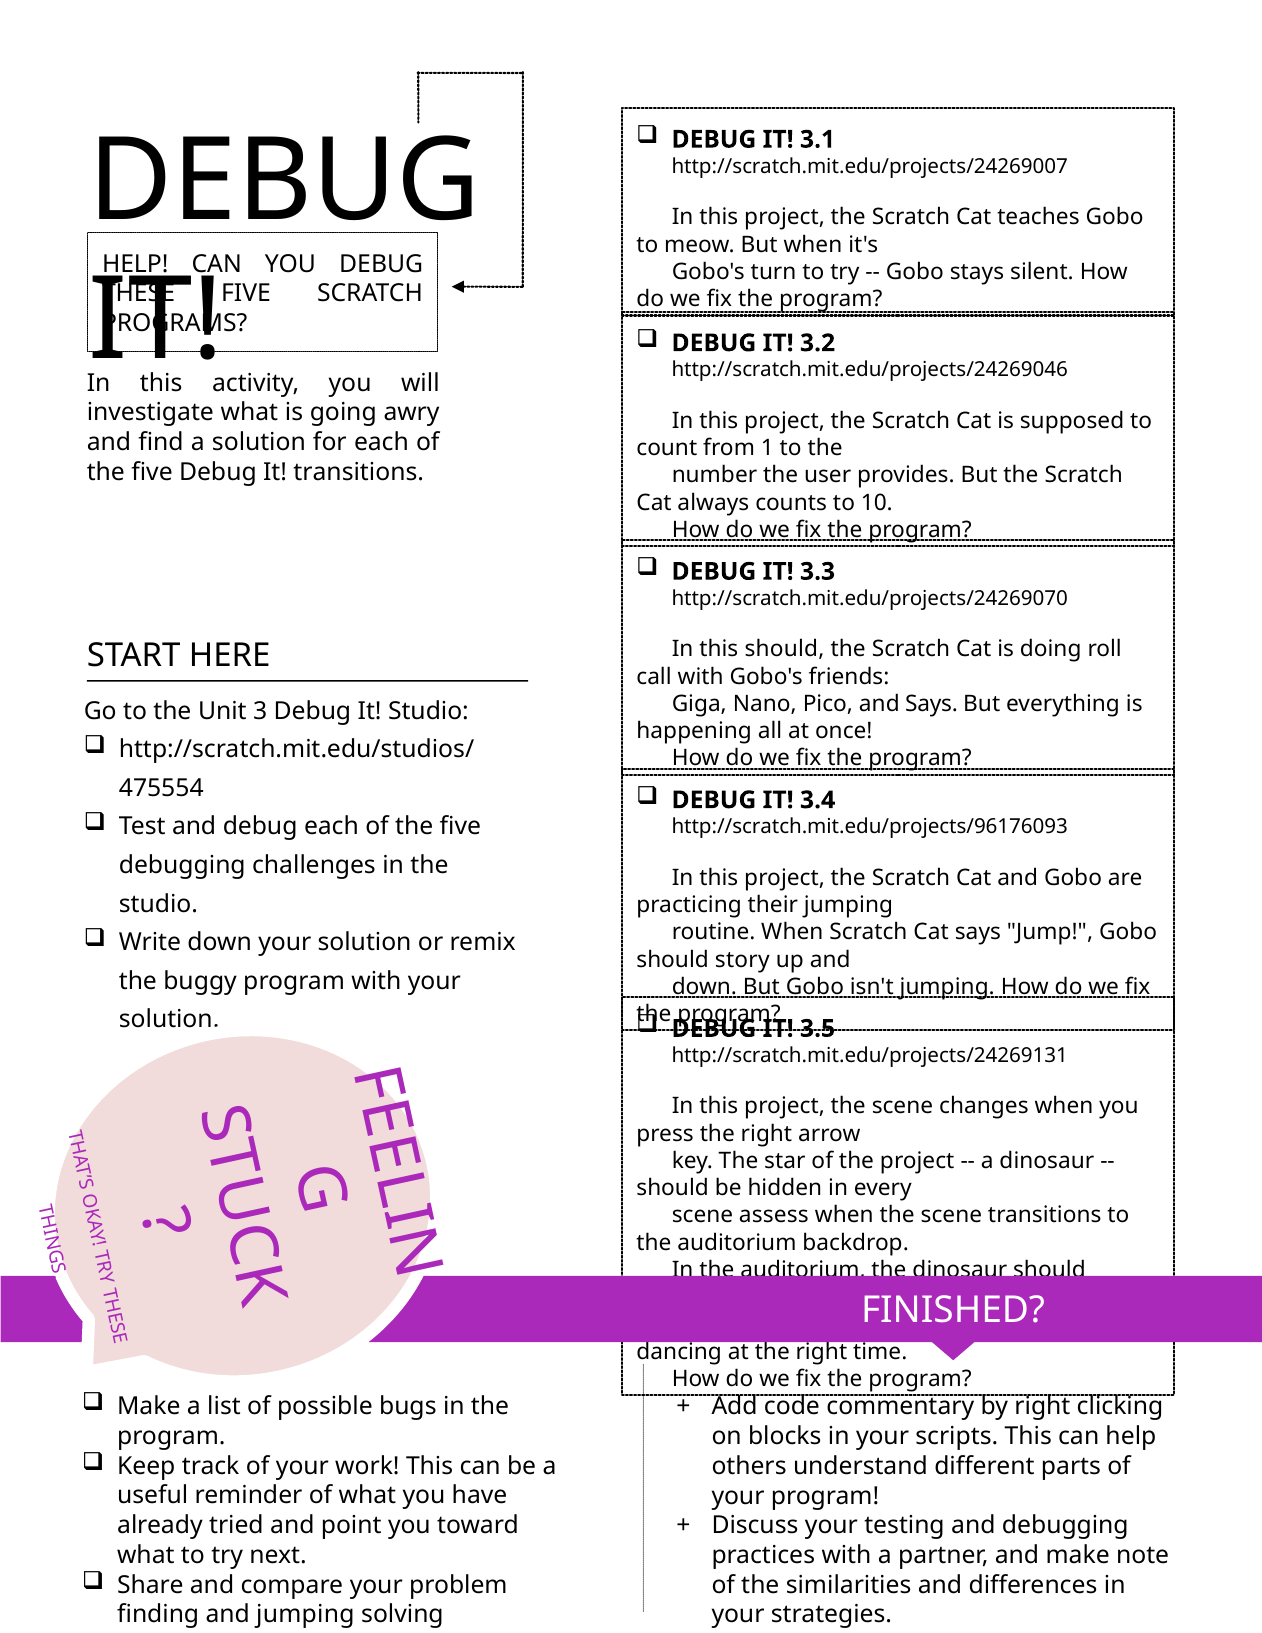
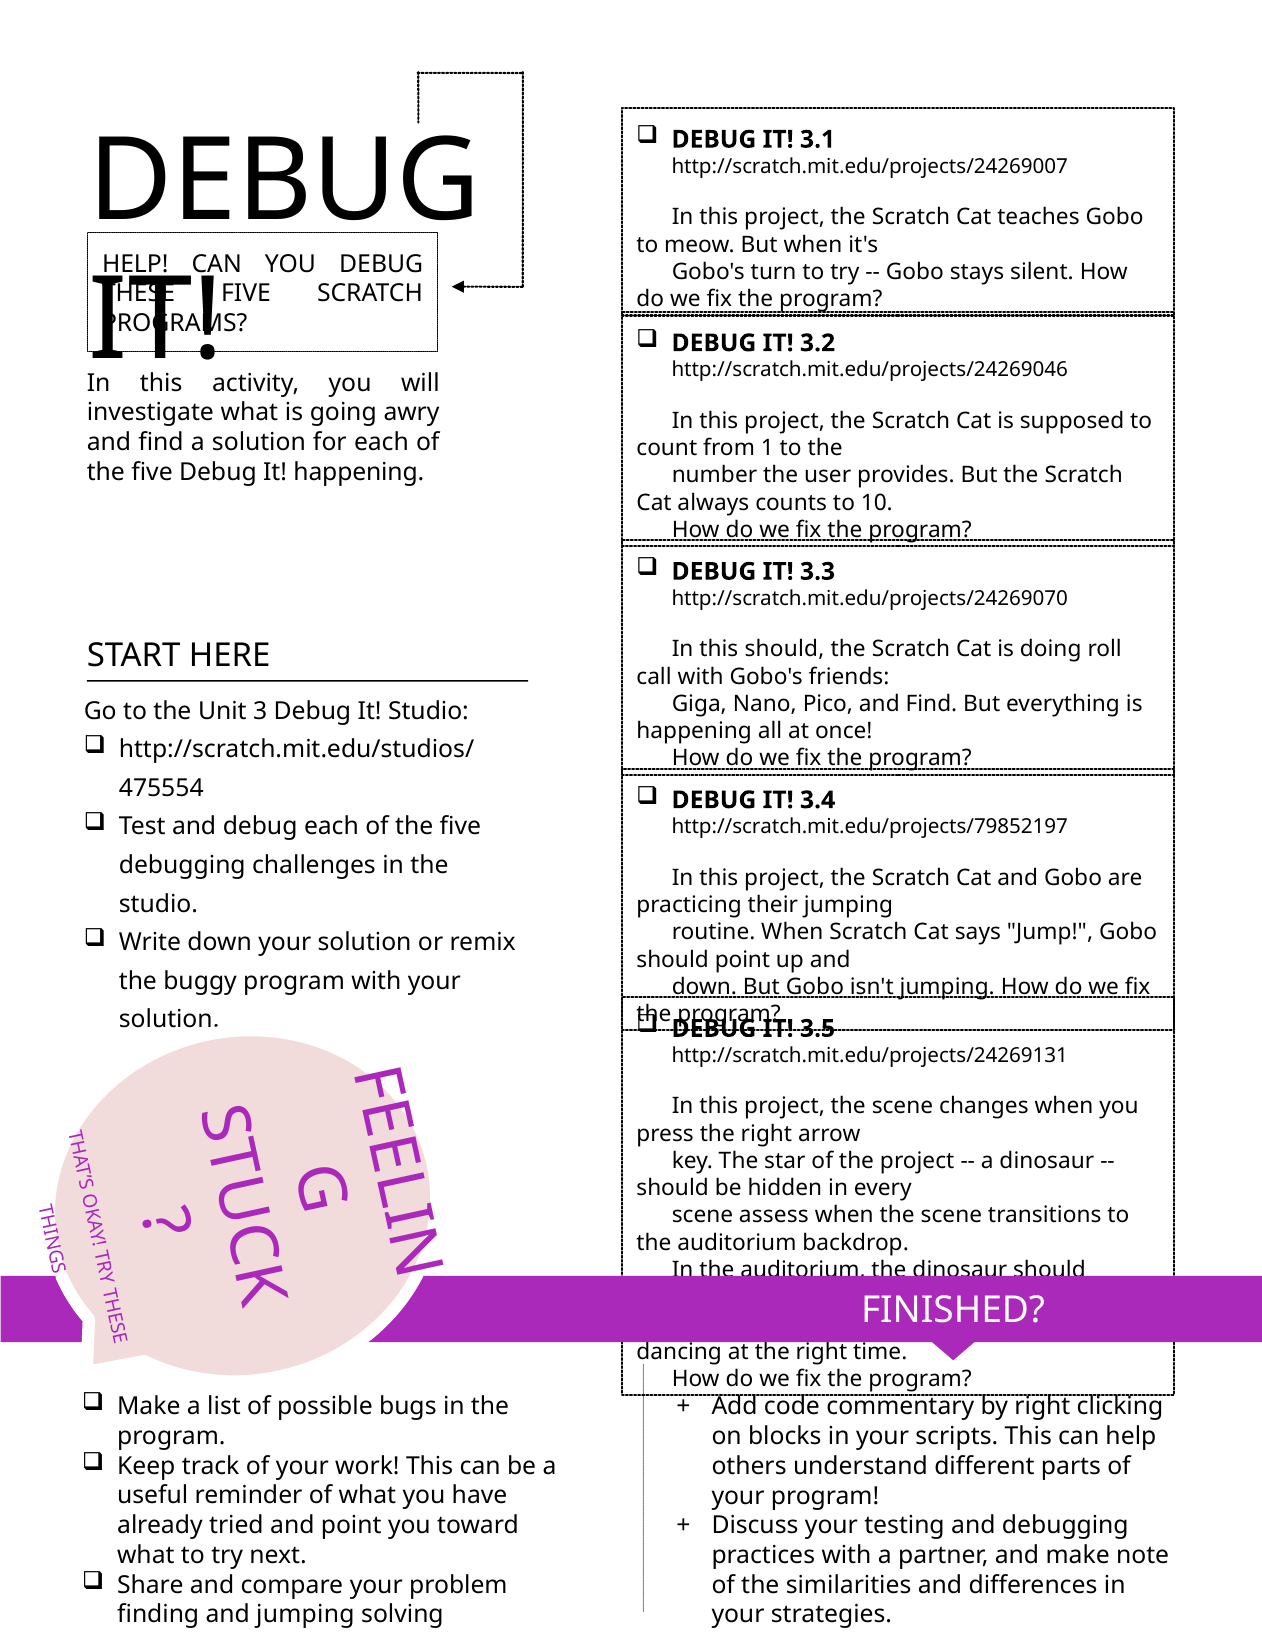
It transitions: transitions -> happening
Pico and Says: Says -> Find
http://scratch.mit.edu/projects/96176093: http://scratch.mit.edu/projects/96176093 -> http://scratch.mit.edu/projects/79852197
should story: story -> point
